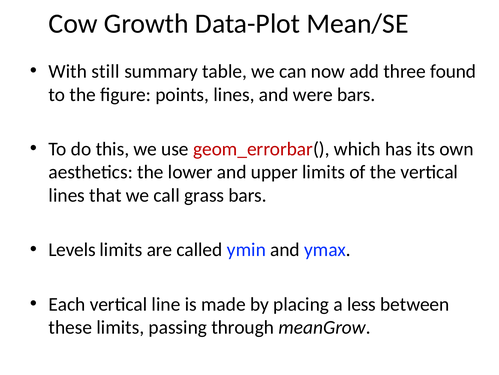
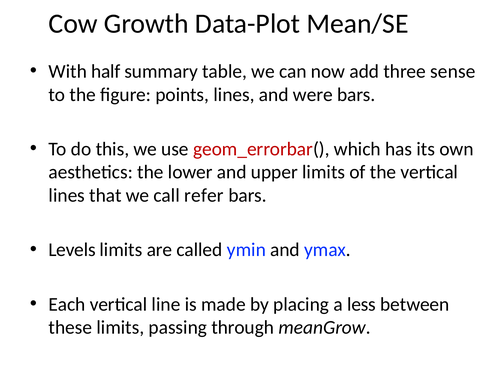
still: still -> half
found: found -> sense
grass: grass -> refer
